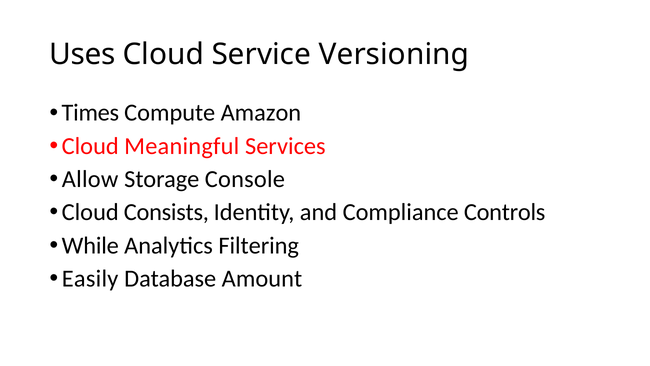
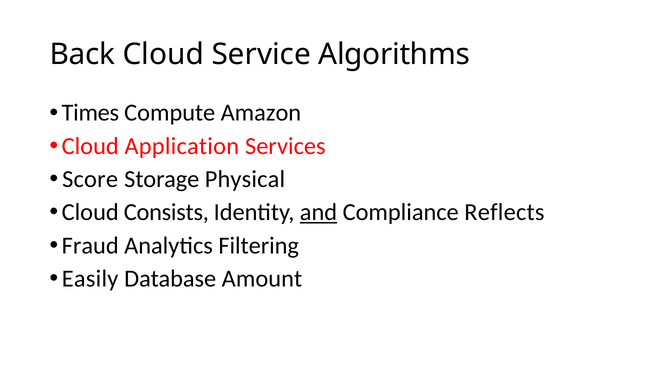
Uses: Uses -> Back
Versioning: Versioning -> Algorithms
Meaningful: Meaningful -> Application
Allow: Allow -> Score
Console: Console -> Physical
and underline: none -> present
Controls: Controls -> Reflects
While: While -> Fraud
